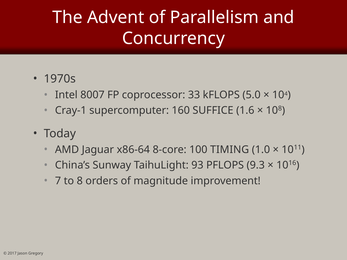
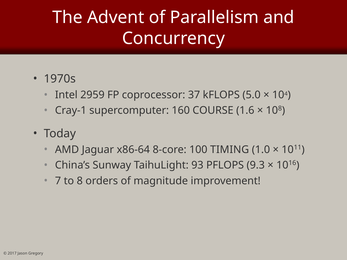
8007: 8007 -> 2959
33: 33 -> 37
SUFFICE: SUFFICE -> COURSE
